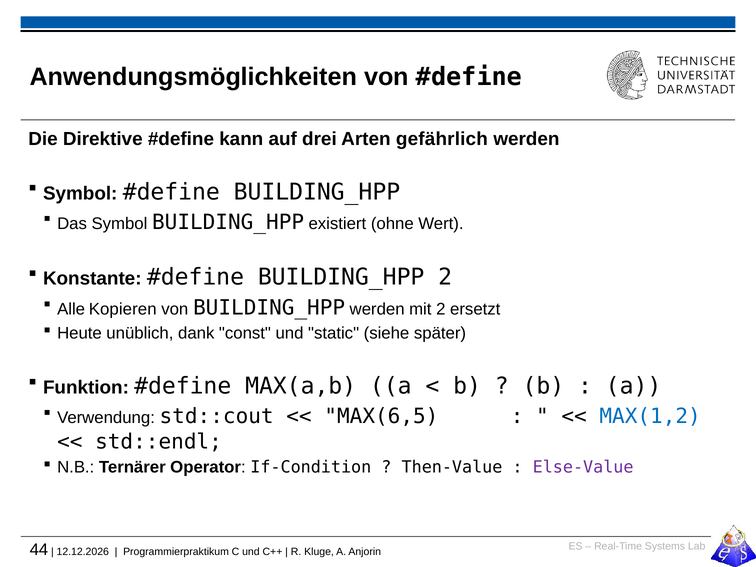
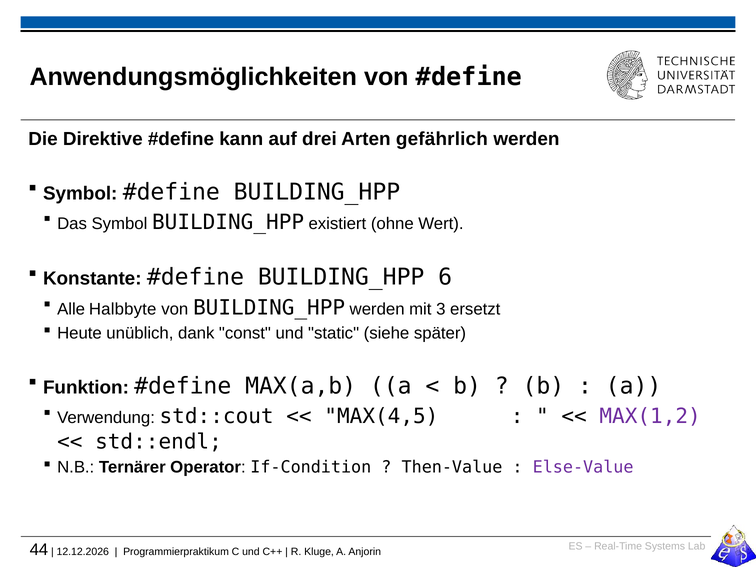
BUILDING_HPP 2: 2 -> 6
Kopieren: Kopieren -> Halbbyte
mit 2: 2 -> 3
MAX(6,5: MAX(6,5 -> MAX(4,5
MAX(1,2 colour: blue -> purple
